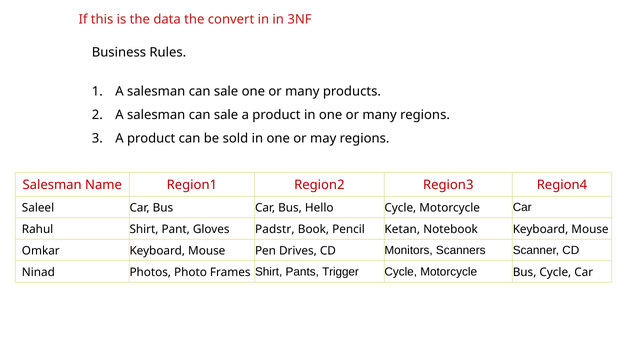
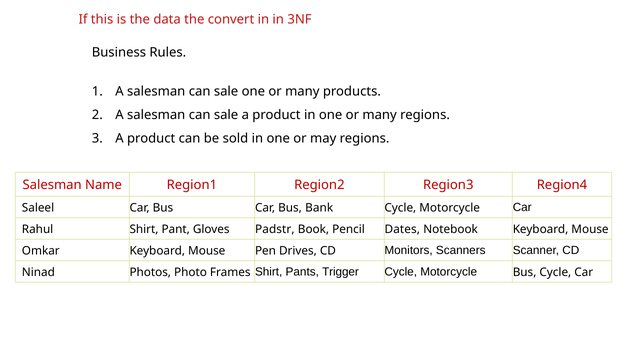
Hello: Hello -> Bank
Ketan: Ketan -> Dates
